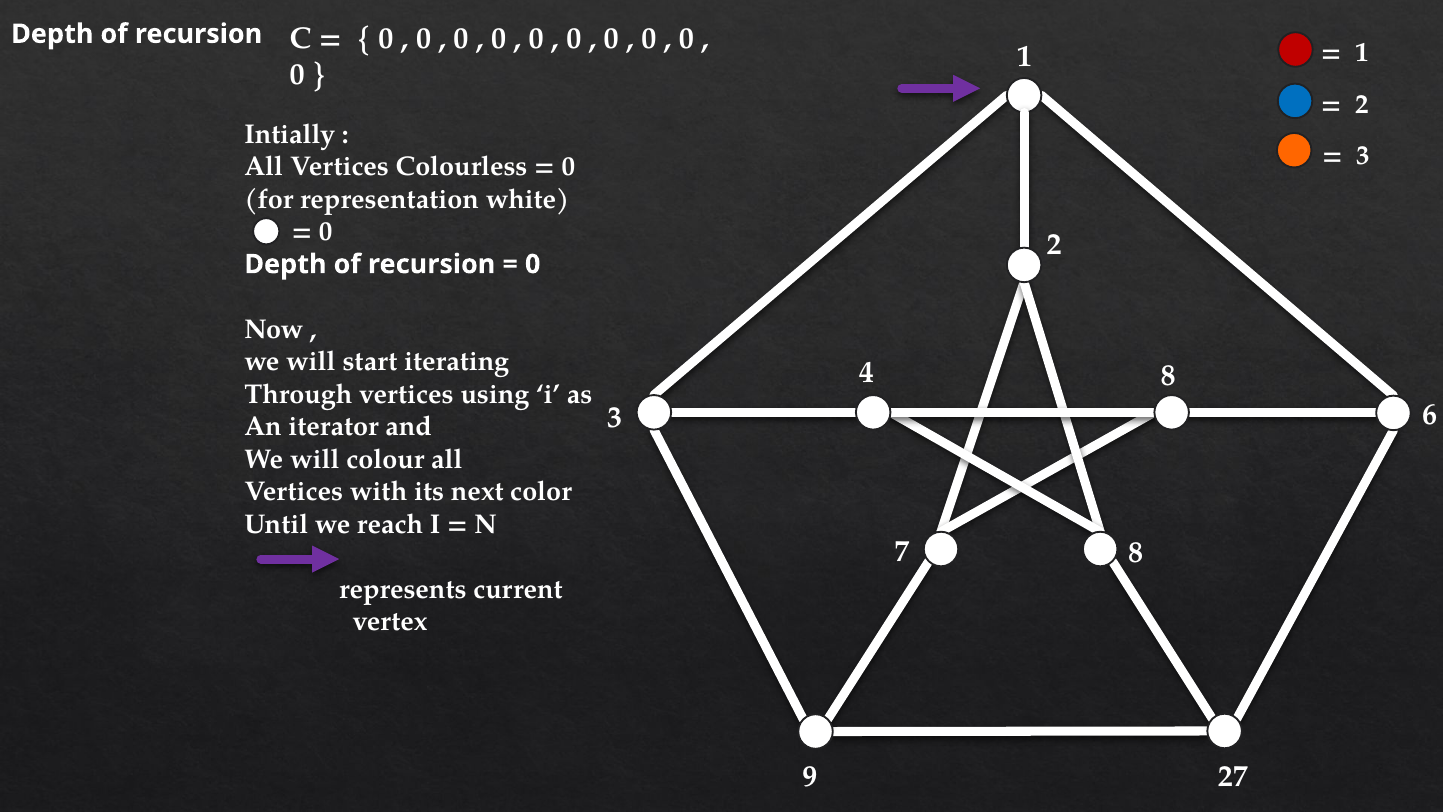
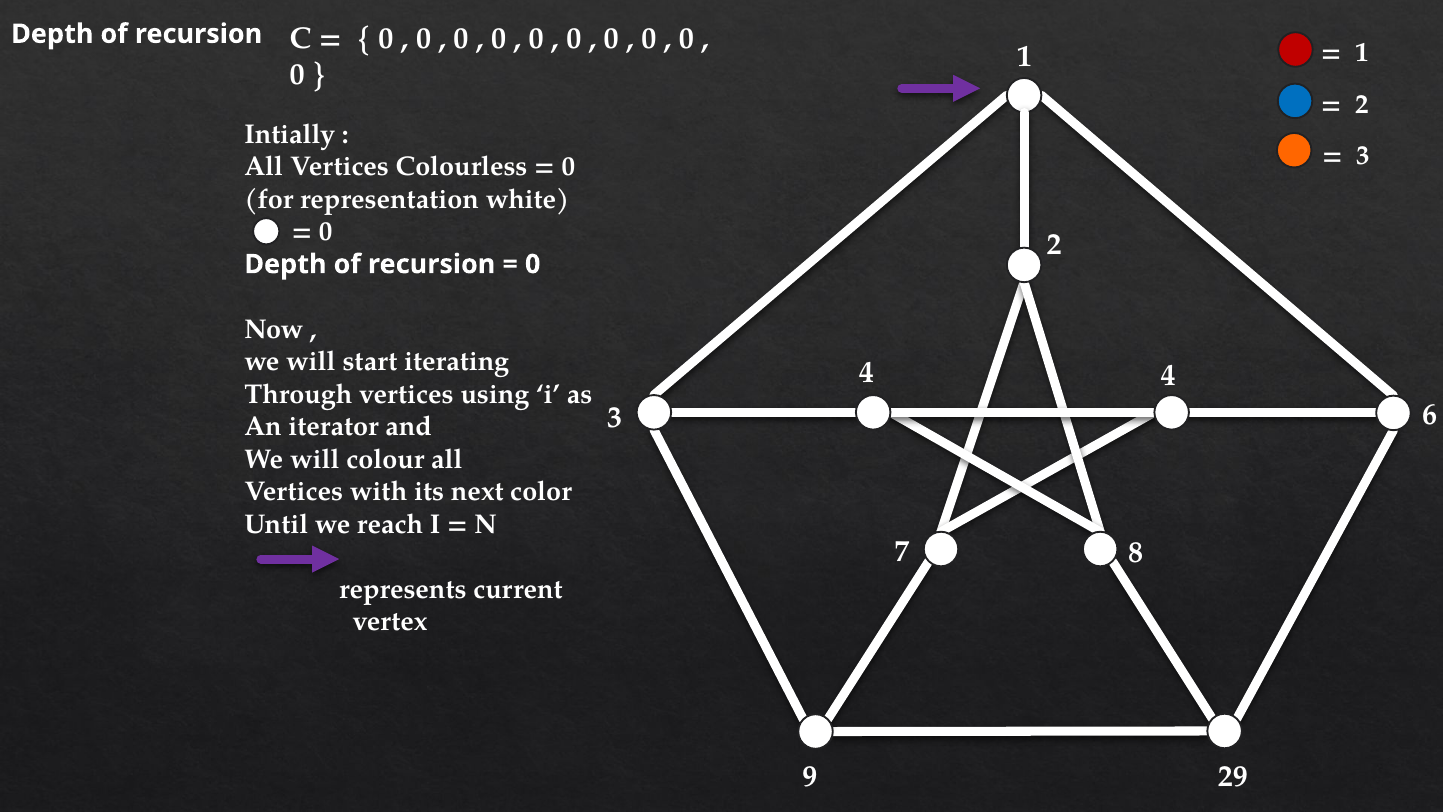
4 8: 8 -> 4
27: 27 -> 29
